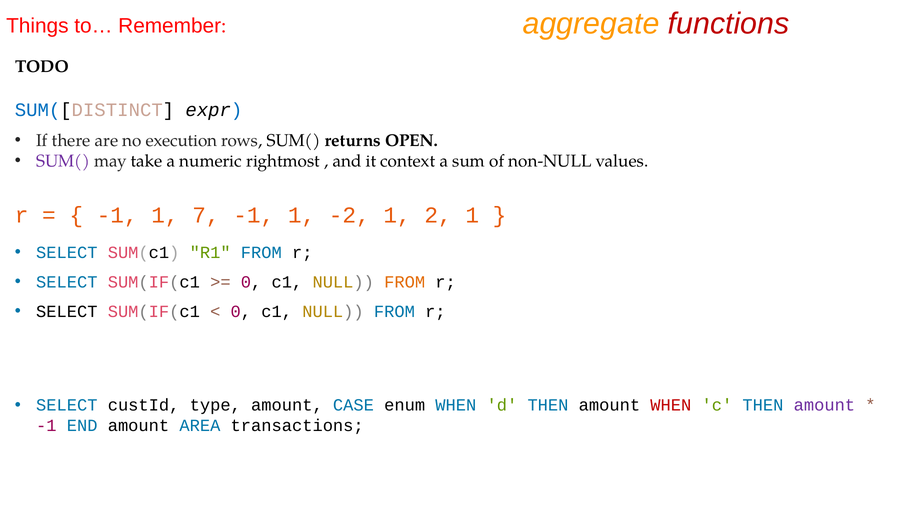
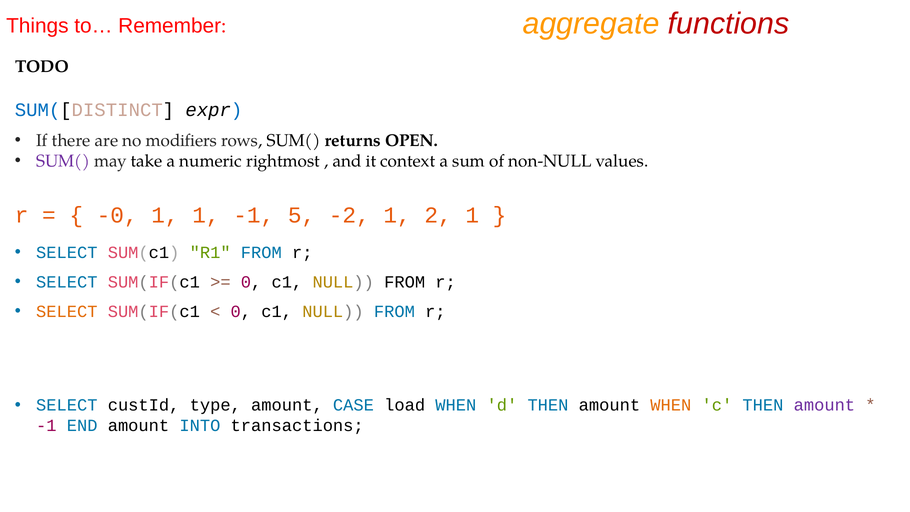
execution: execution -> modifiers
-1 at (117, 215): -1 -> -0
1 7: 7 -> 1
1 at (302, 215): 1 -> 5
FROM at (405, 282) colour: orange -> black
SELECT at (67, 311) colour: black -> orange
enum: enum -> load
WHEN at (671, 405) colour: red -> orange
AREA: AREA -> INTO
